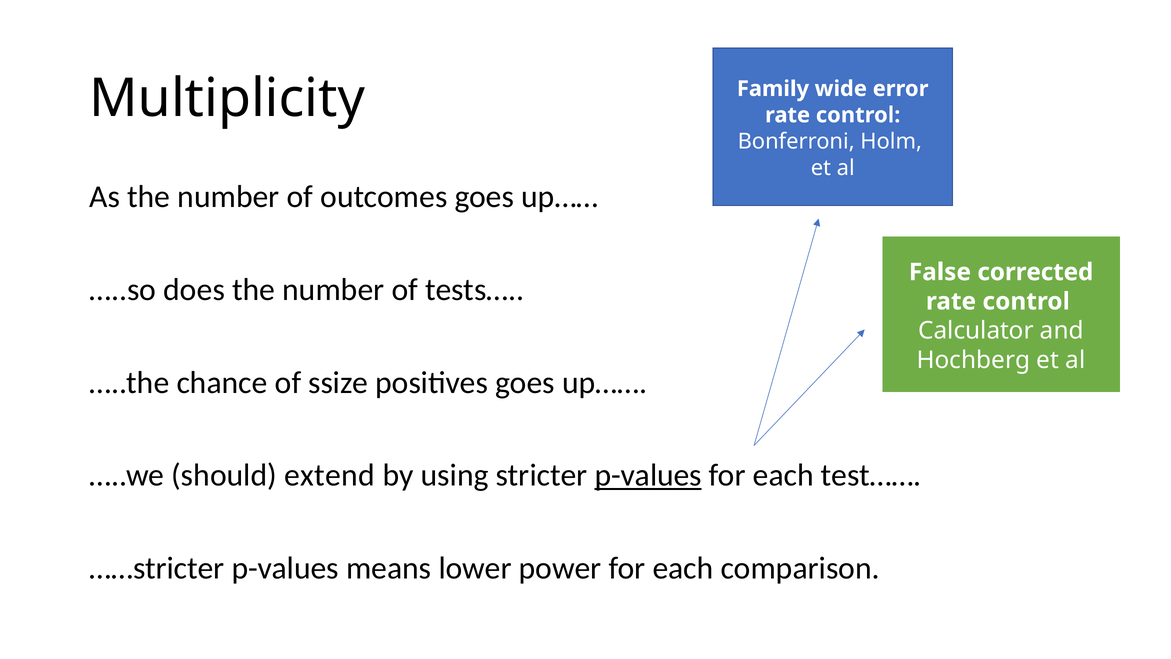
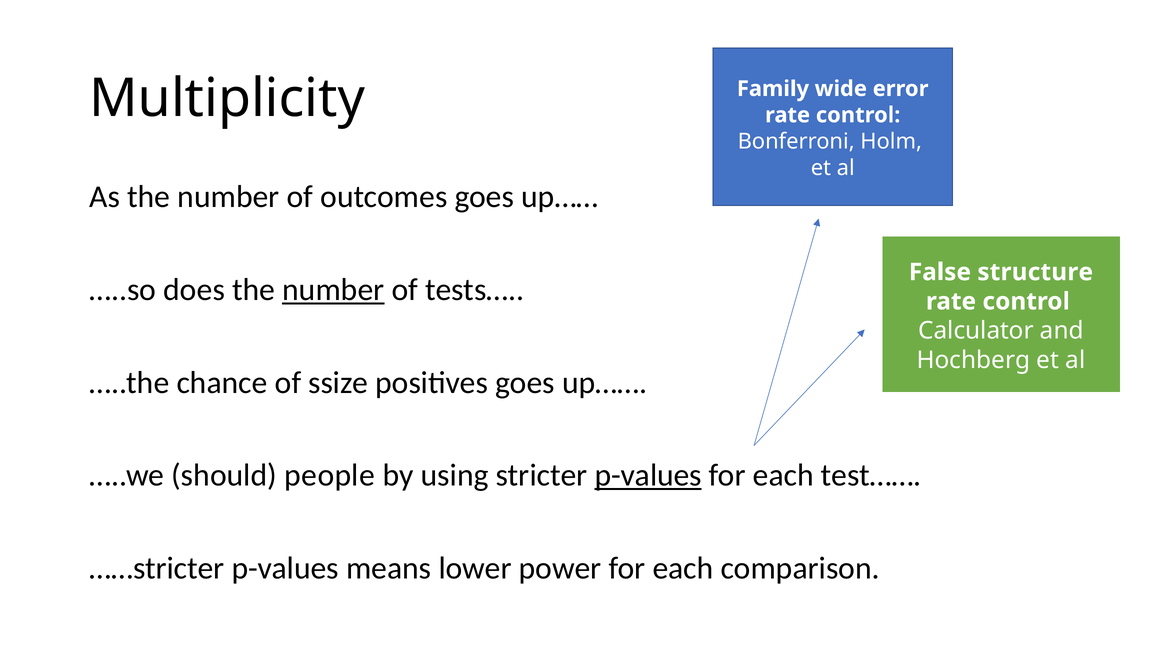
corrected: corrected -> structure
number at (333, 290) underline: none -> present
extend: extend -> people
